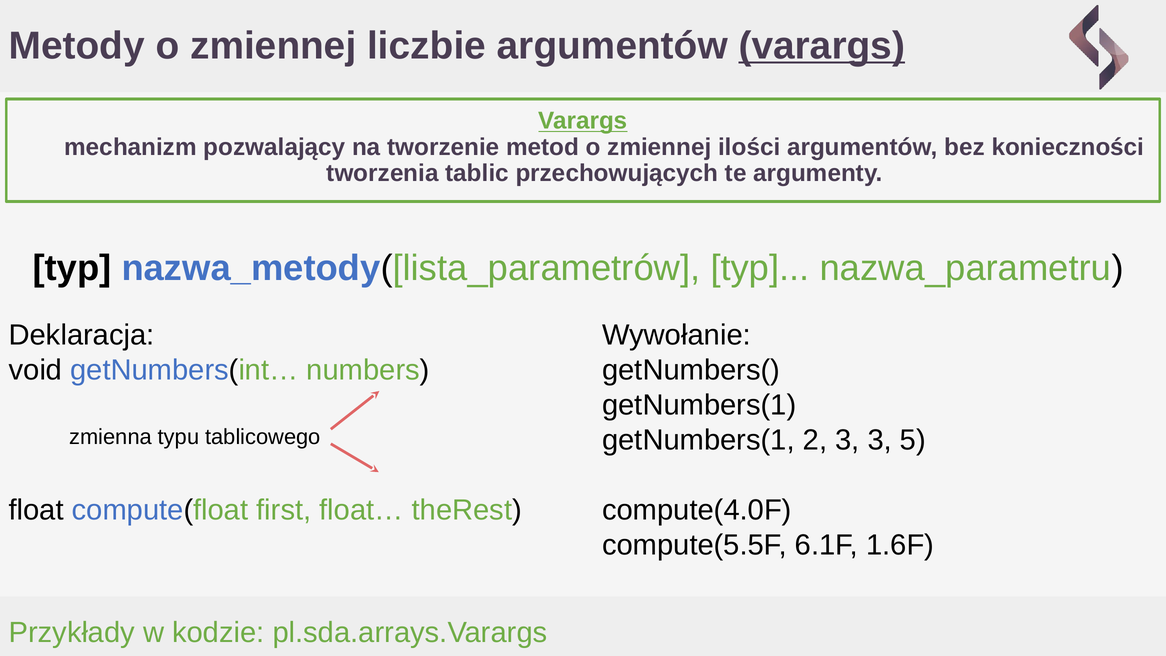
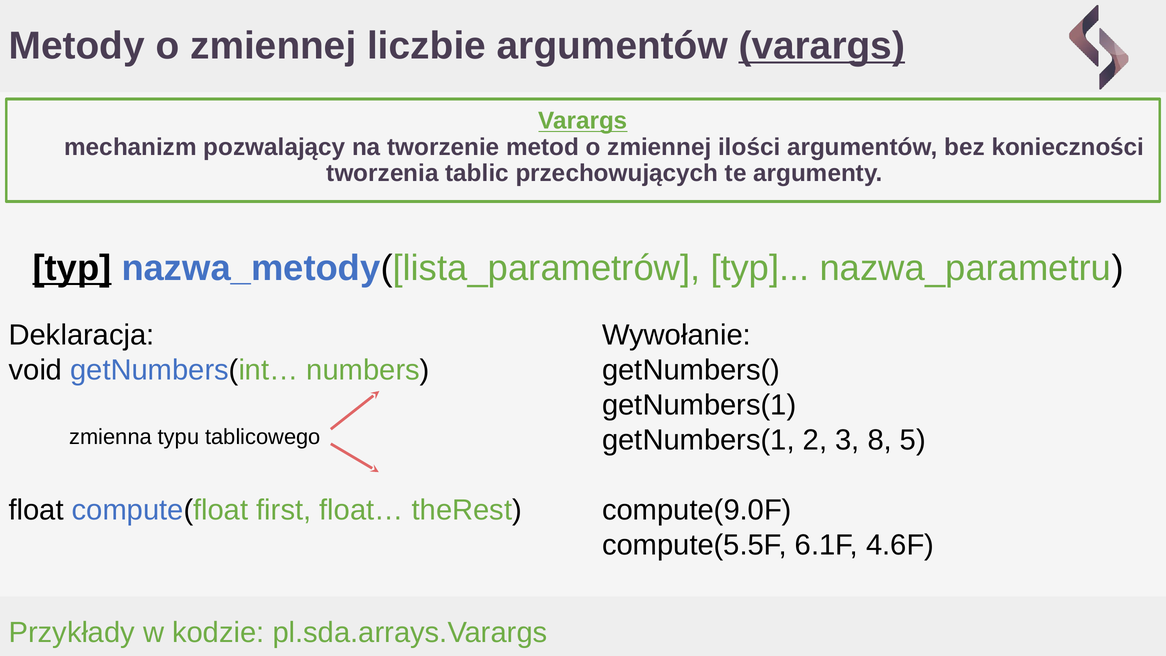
typ at (72, 268) underline: none -> present
3 3: 3 -> 8
compute(4.0F: compute(4.0F -> compute(9.0F
1.6F: 1.6F -> 4.6F
